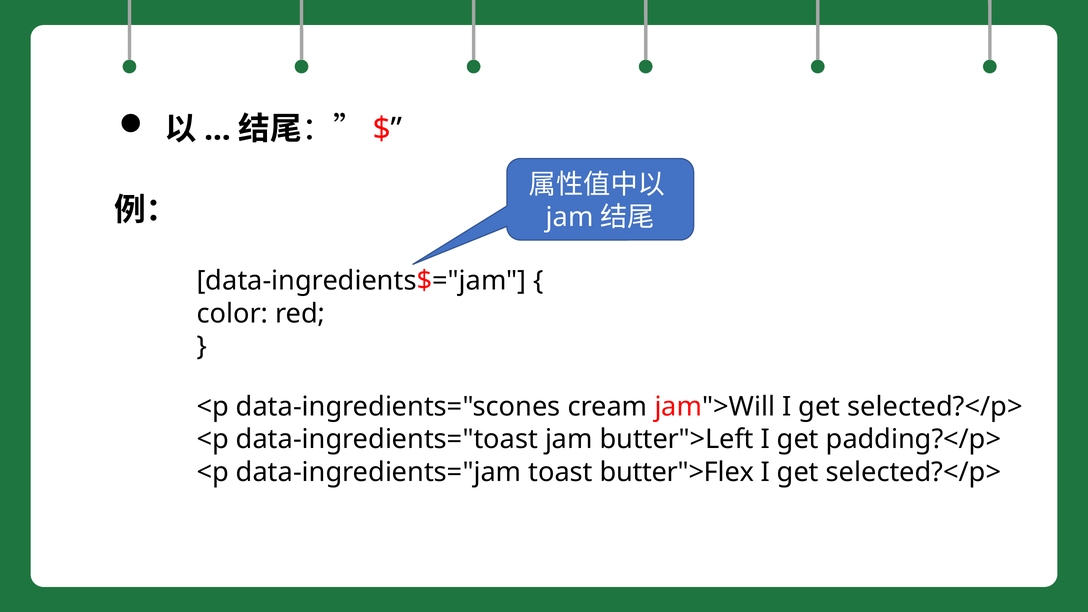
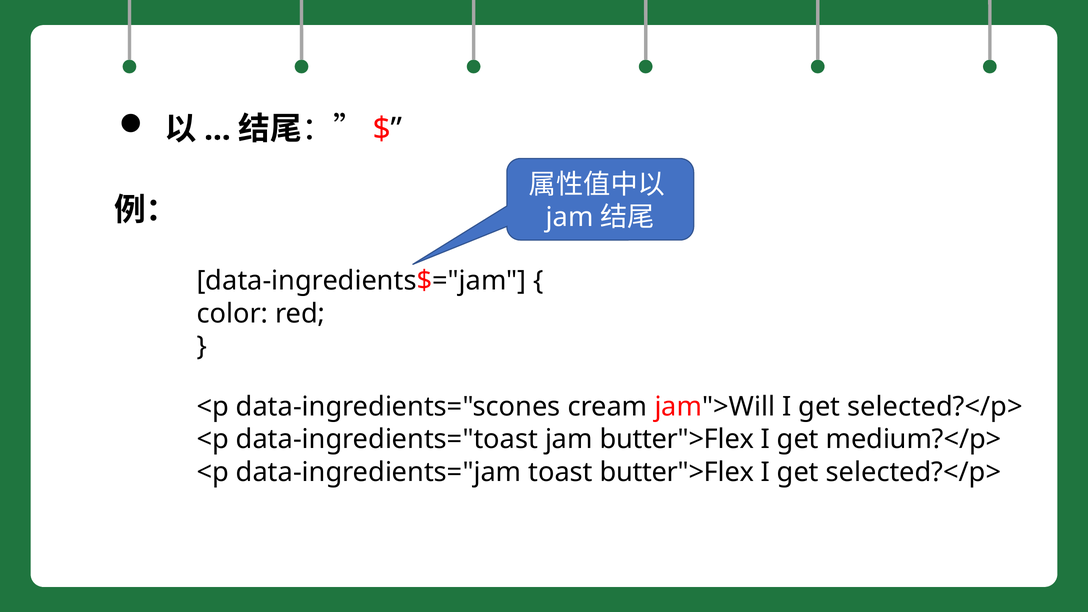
jam butter">Left: butter">Left -> butter">Flex
padding?</p>: padding?</p> -> medium?</p>
